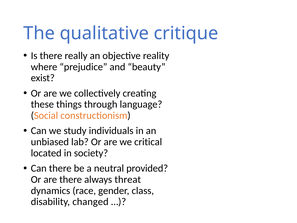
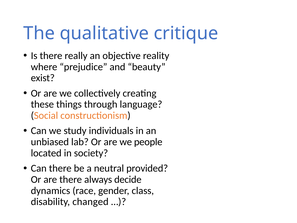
critical: critical -> people
threat: threat -> decide
